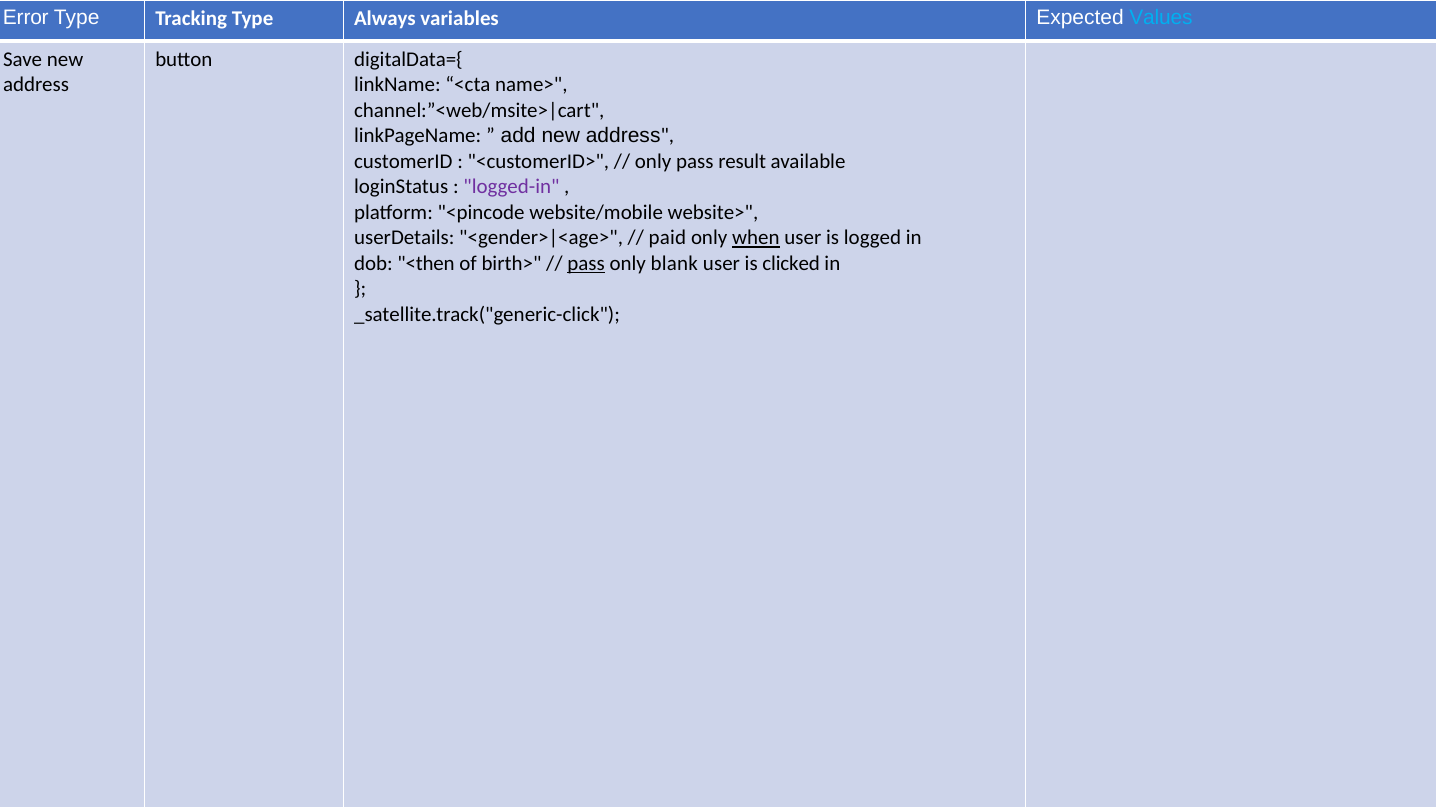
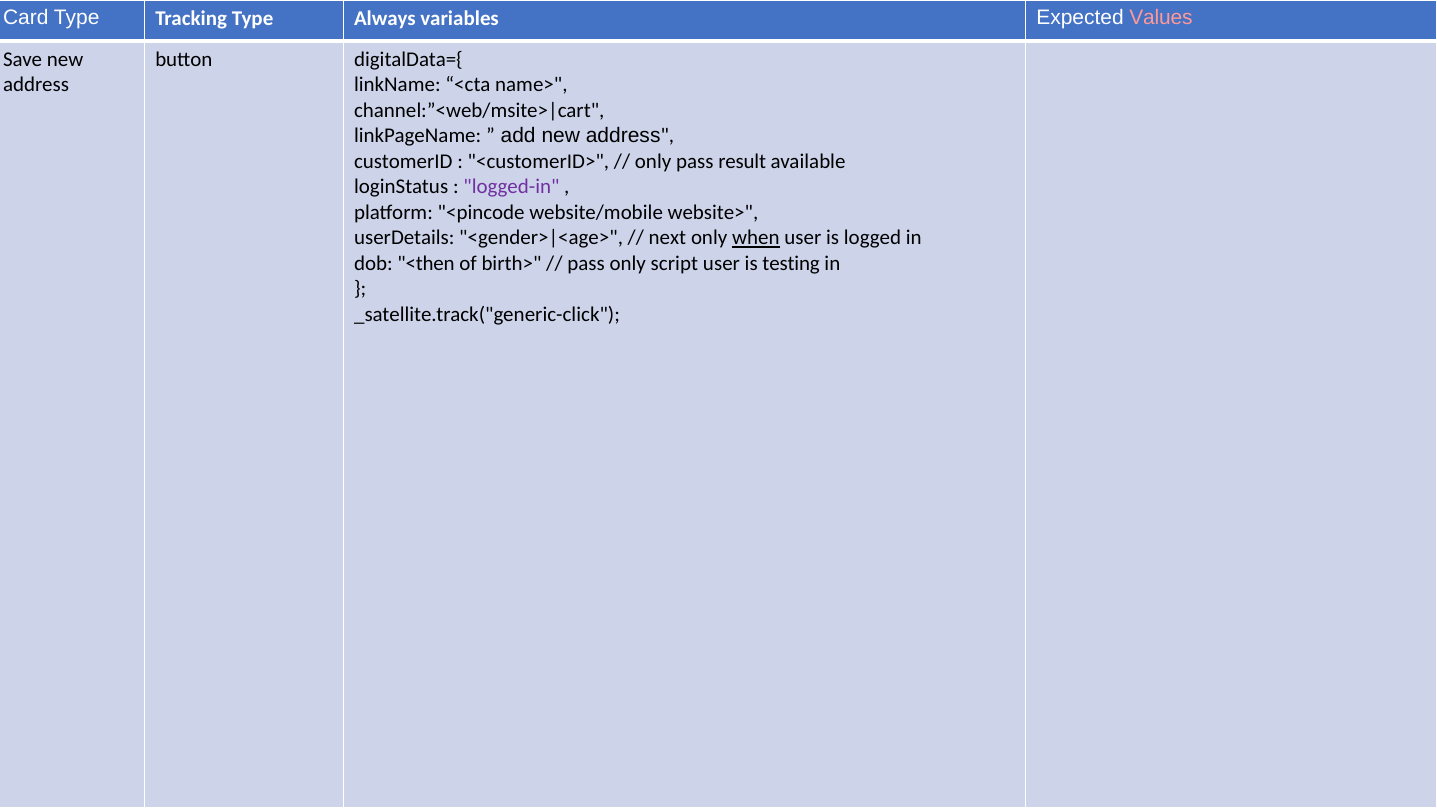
Error: Error -> Card
Values colour: light blue -> pink
paid: paid -> next
pass at (586, 263) underline: present -> none
blank: blank -> script
clicked: clicked -> testing
